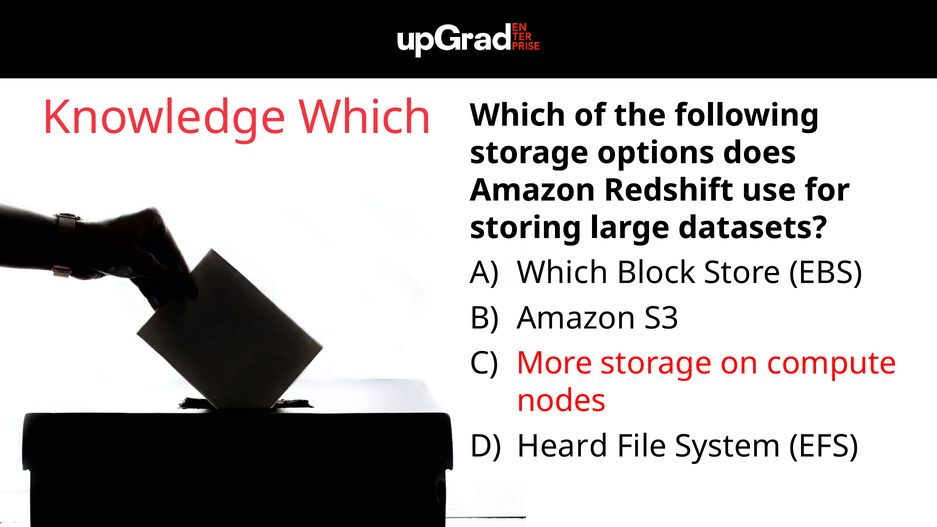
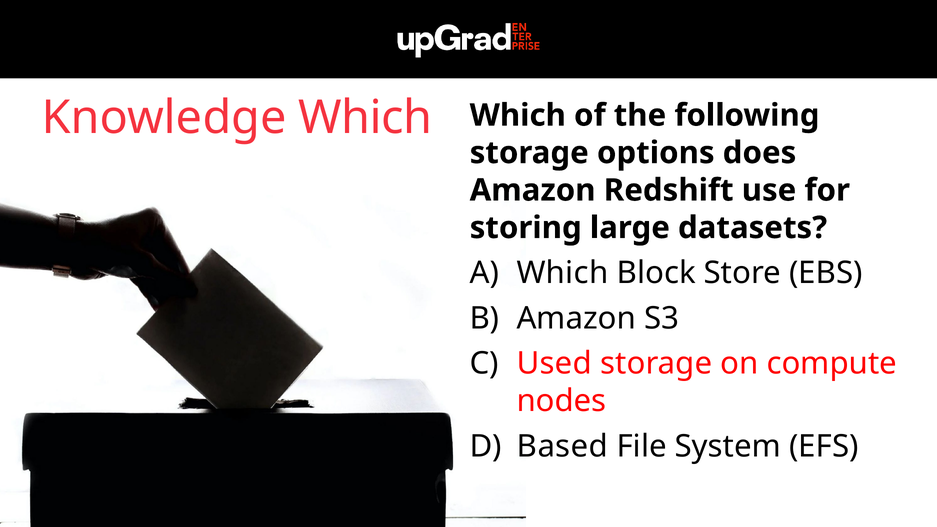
More: More -> Used
Heard: Heard -> Based
